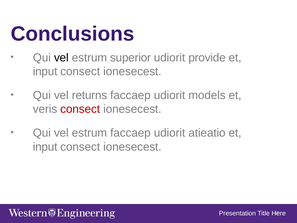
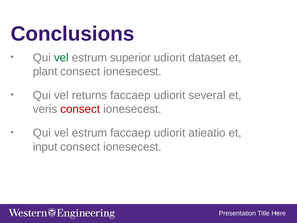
vel at (61, 58) colour: black -> green
provide: provide -> dataset
input at (45, 71): input -> plant
models: models -> several
